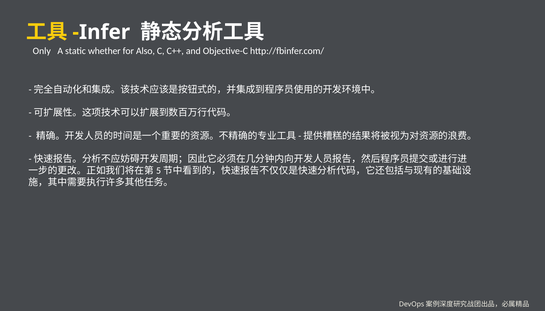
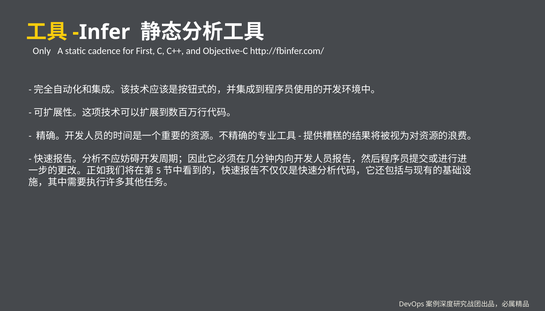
whether: whether -> cadence
Also: Also -> First
